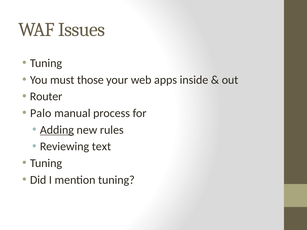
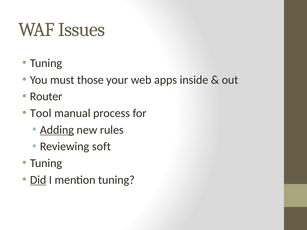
Palo: Palo -> Tool
text: text -> soft
Did underline: none -> present
